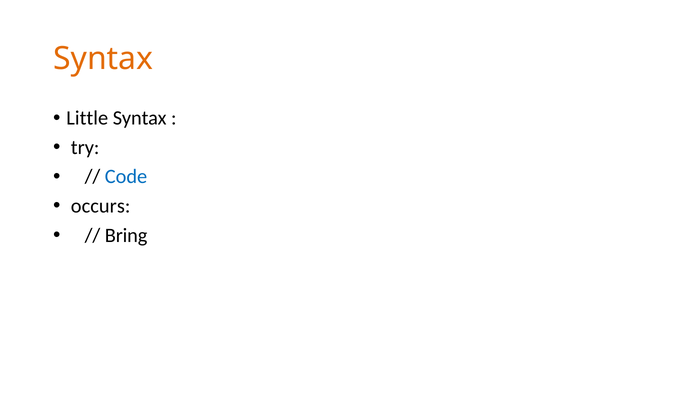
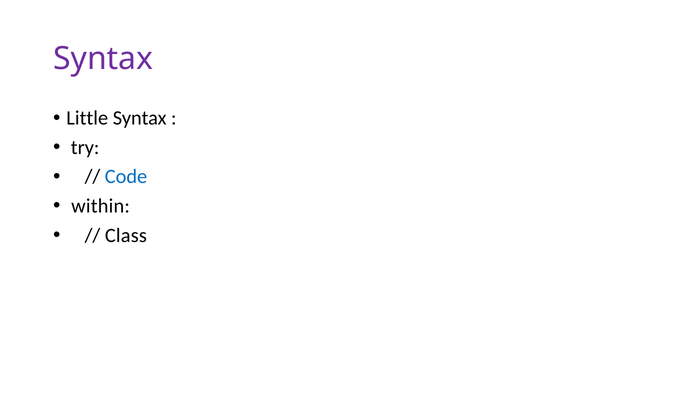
Syntax at (103, 59) colour: orange -> purple
occurs: occurs -> within
Bring: Bring -> Class
